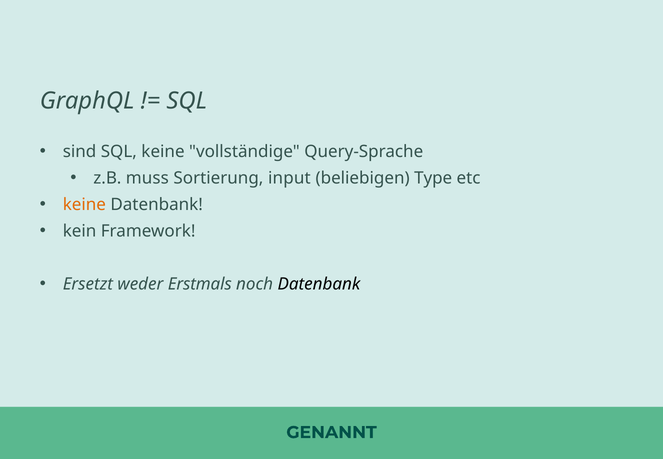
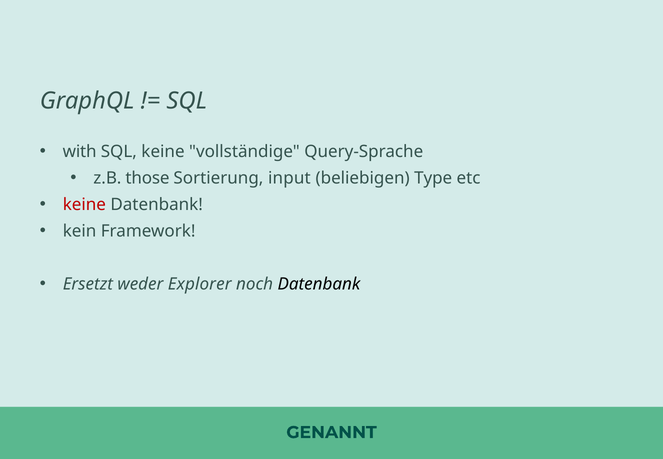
sind: sind -> with
muss: muss -> those
keine at (84, 204) colour: orange -> red
Erstmals: Erstmals -> Explorer
